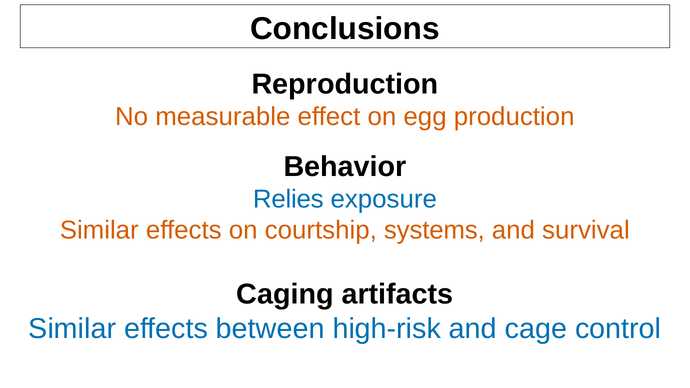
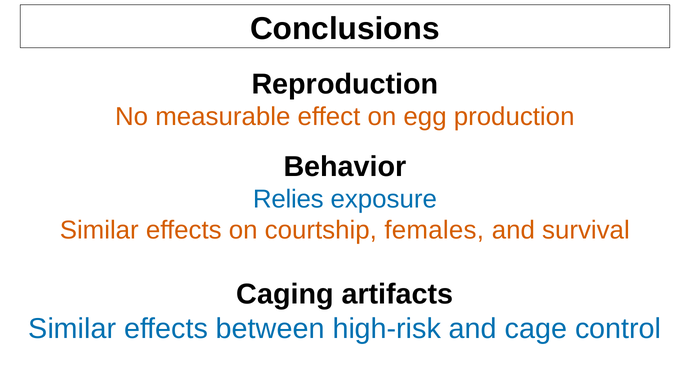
systems: systems -> females
